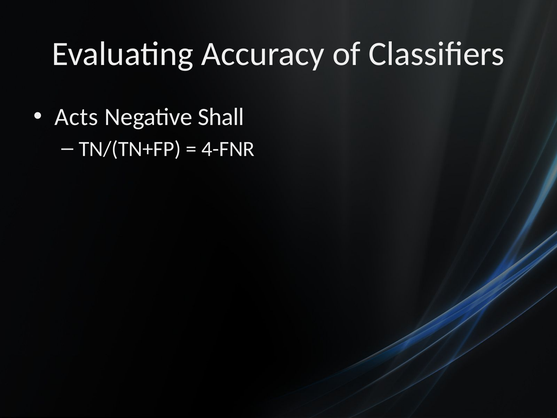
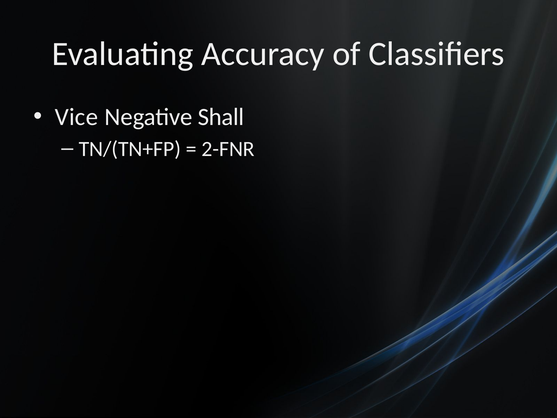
Acts: Acts -> Vice
4-FNR: 4-FNR -> 2-FNR
